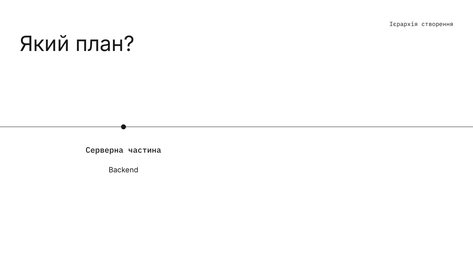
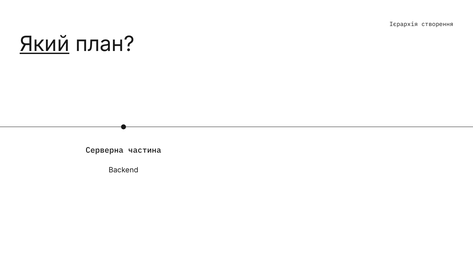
Який underline: none -> present
